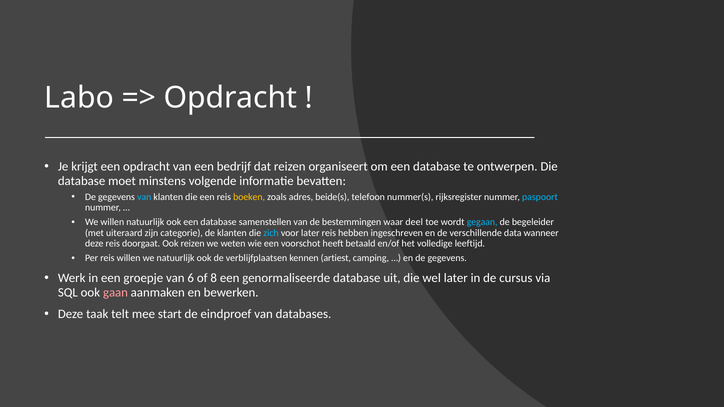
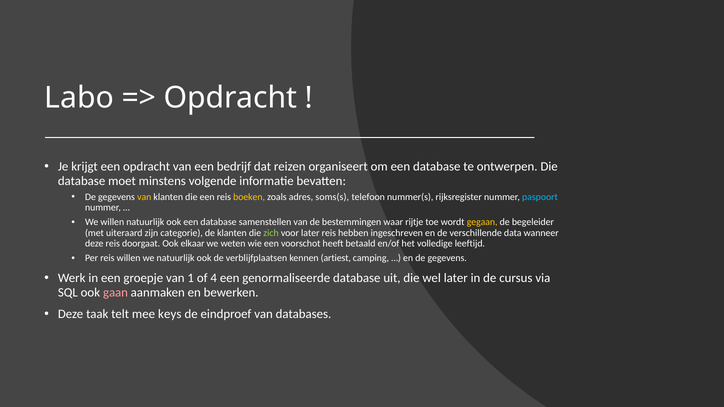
van at (144, 197) colour: light blue -> yellow
beide(s: beide(s -> soms(s
deel: deel -> rijtje
gegaan colour: light blue -> yellow
zich colour: light blue -> light green
Ook reizen: reizen -> elkaar
6: 6 -> 1
8: 8 -> 4
start: start -> keys
